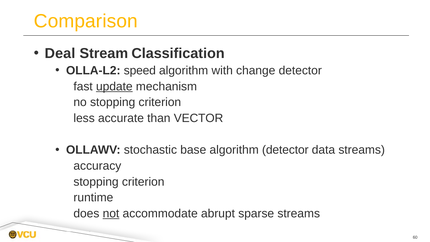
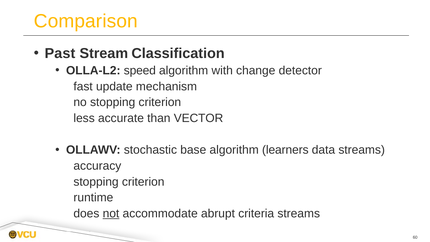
Deal: Deal -> Past
update underline: present -> none
algorithm detector: detector -> learners
sparse: sparse -> criteria
